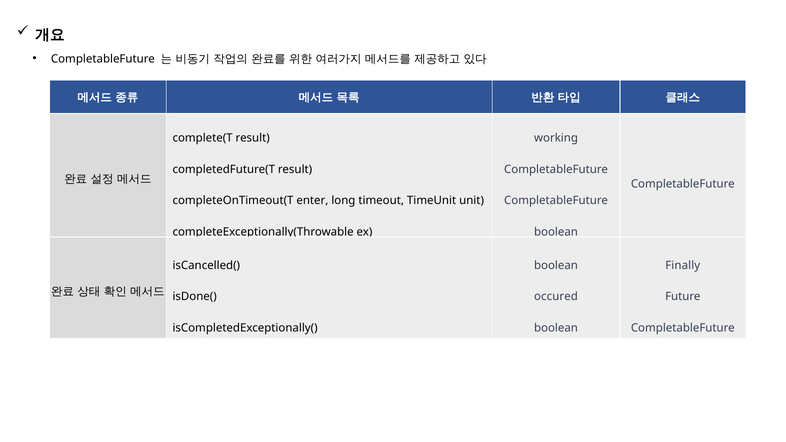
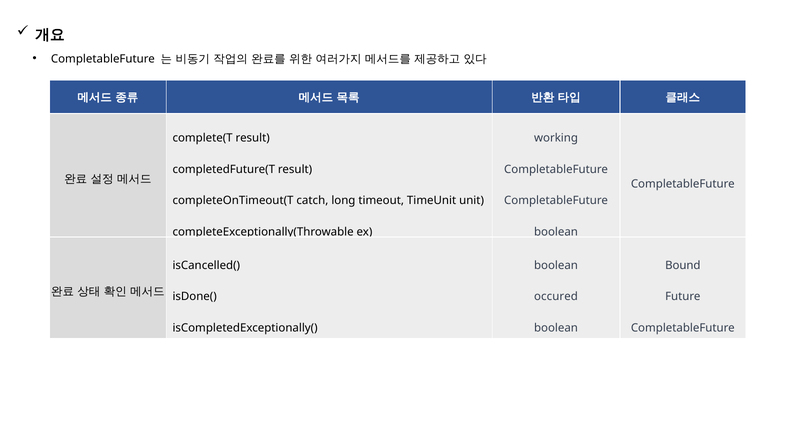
enter: enter -> catch
Finally: Finally -> Bound
